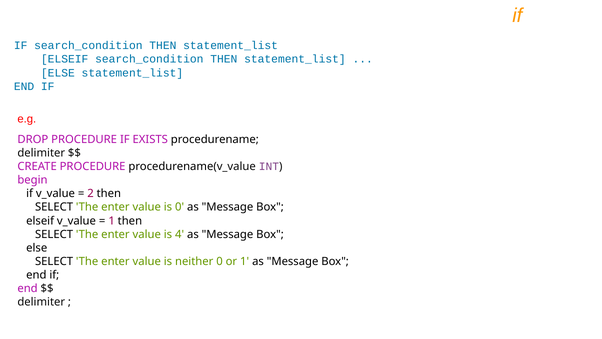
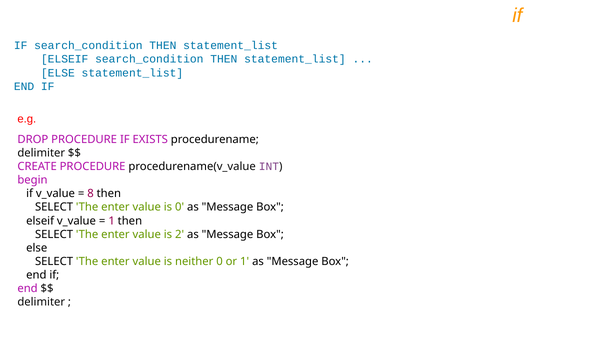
2: 2 -> 8
4: 4 -> 2
